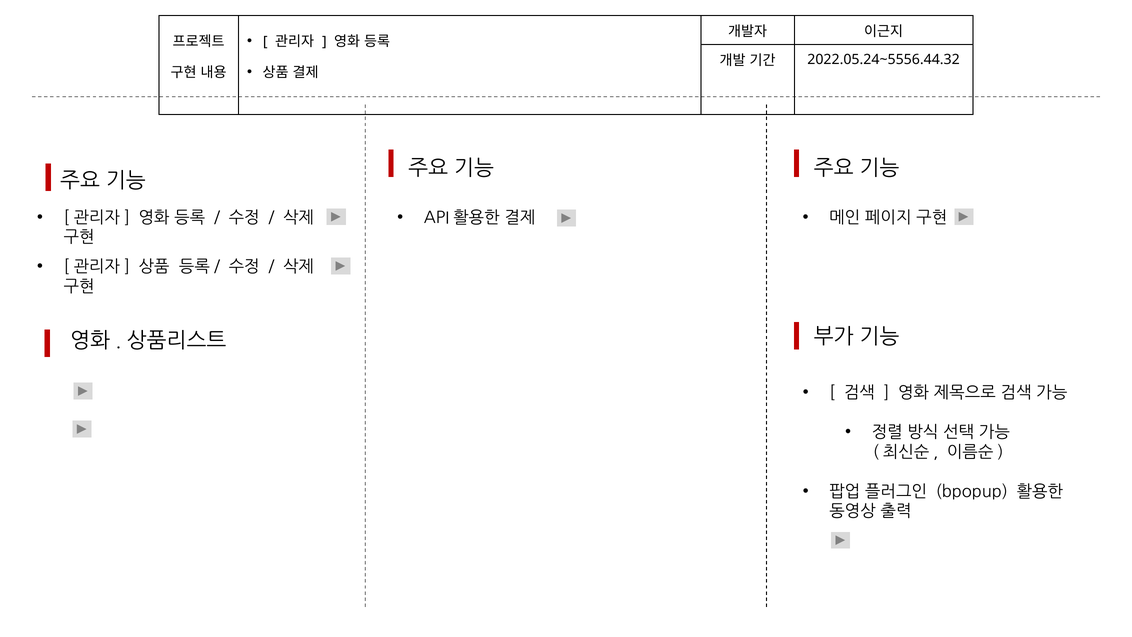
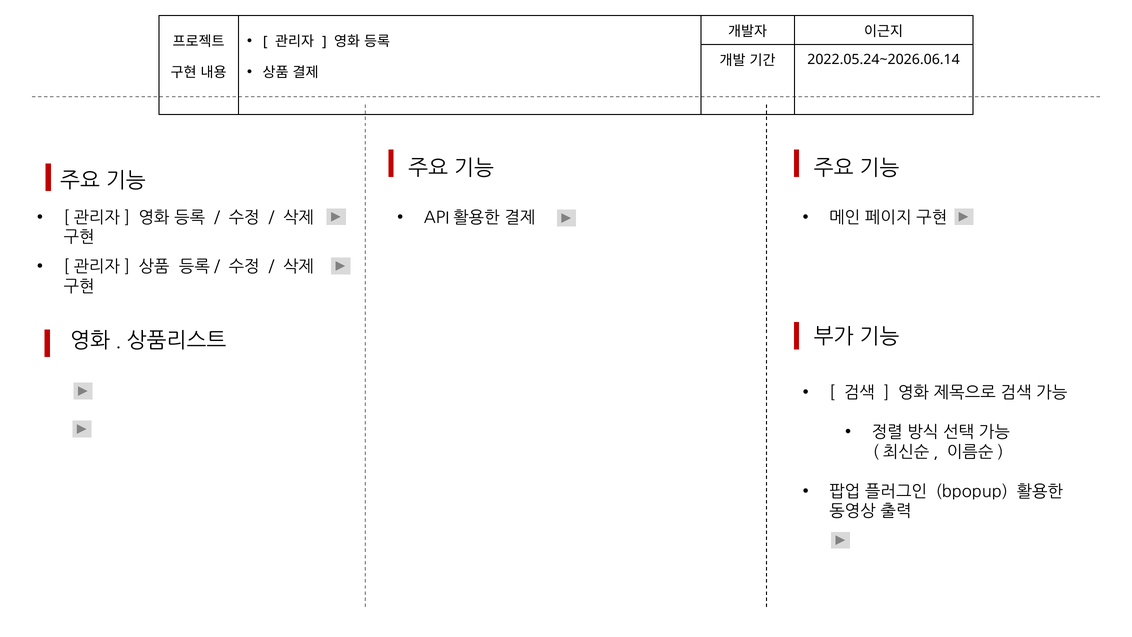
2022.05.24~5556.44.32: 2022.05.24~5556.44.32 -> 2022.05.24~2026.06.14
